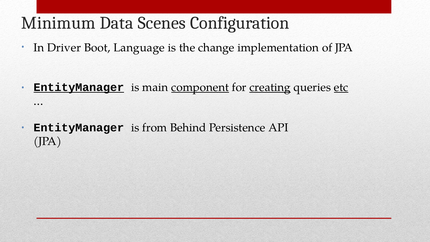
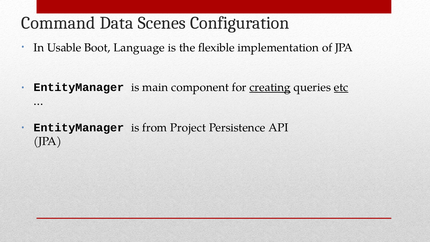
Minimum: Minimum -> Command
Driver: Driver -> Usable
change: change -> flexible
EntityManager at (79, 87) underline: present -> none
component underline: present -> none
Behind: Behind -> Project
